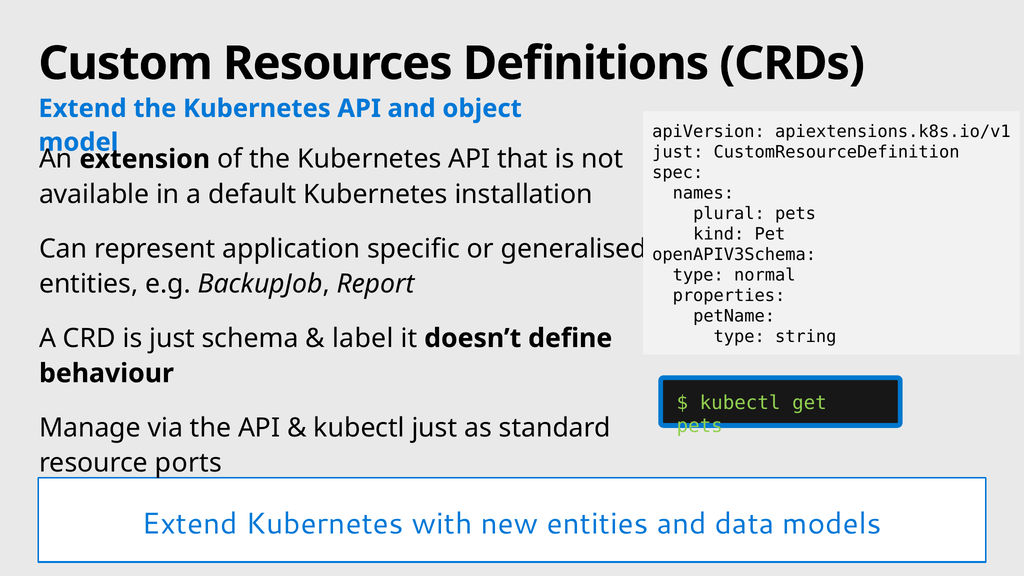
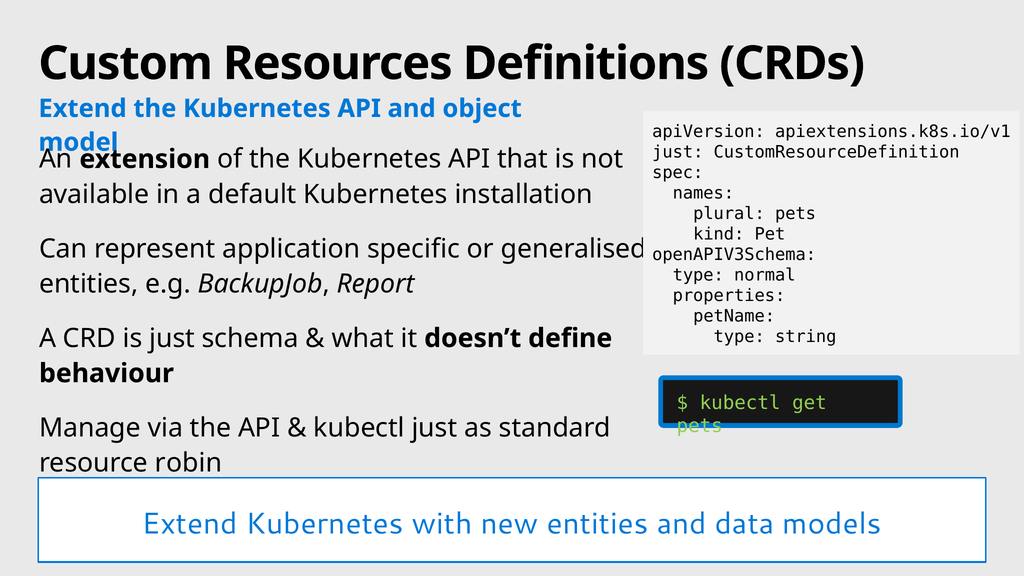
label: label -> what
ports: ports -> robin
